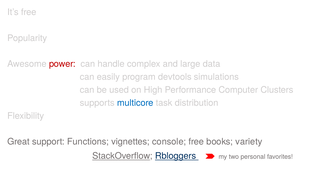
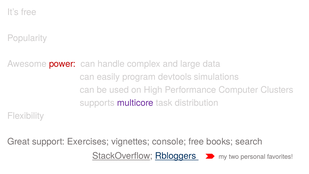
multicore colour: blue -> purple
Functions: Functions -> Exercises
variety: variety -> search
